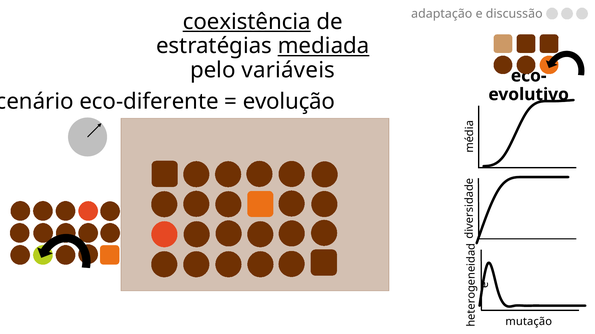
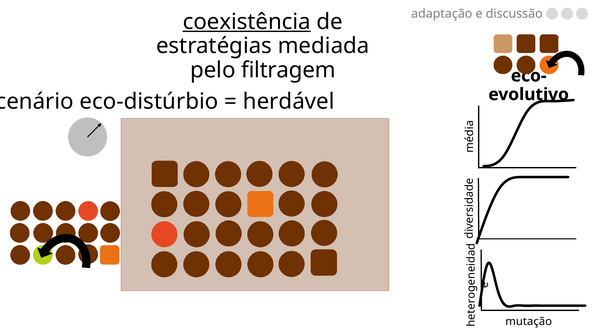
mediada underline: present -> none
variáveis: variáveis -> filtragem
eco-diferente: eco-diferente -> eco-distúrbio
evolução: evolução -> herdável
